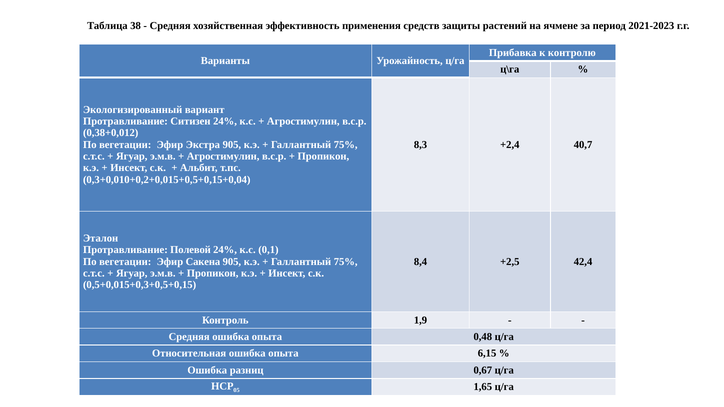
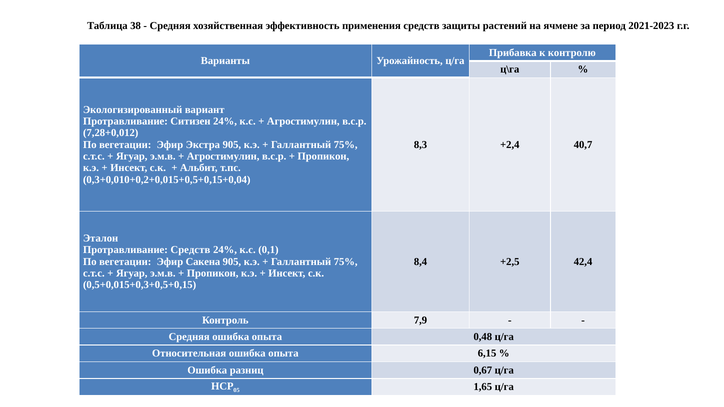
0,38+0,012: 0,38+0,012 -> 7,28+0,012
Протравливание Полевой: Полевой -> Средств
1,9: 1,9 -> 7,9
